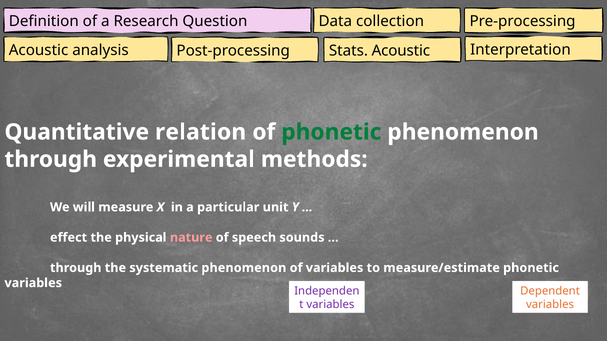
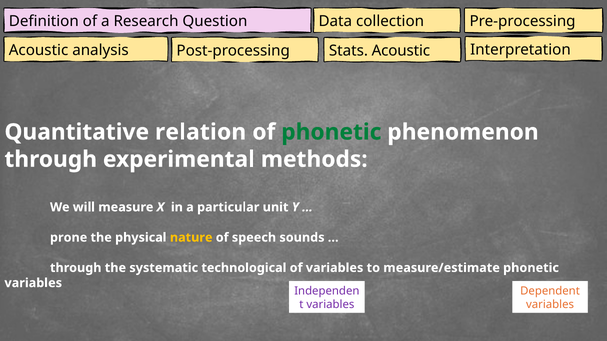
effect: effect -> prone
nature colour: pink -> yellow
systematic phenomenon: phenomenon -> technological
